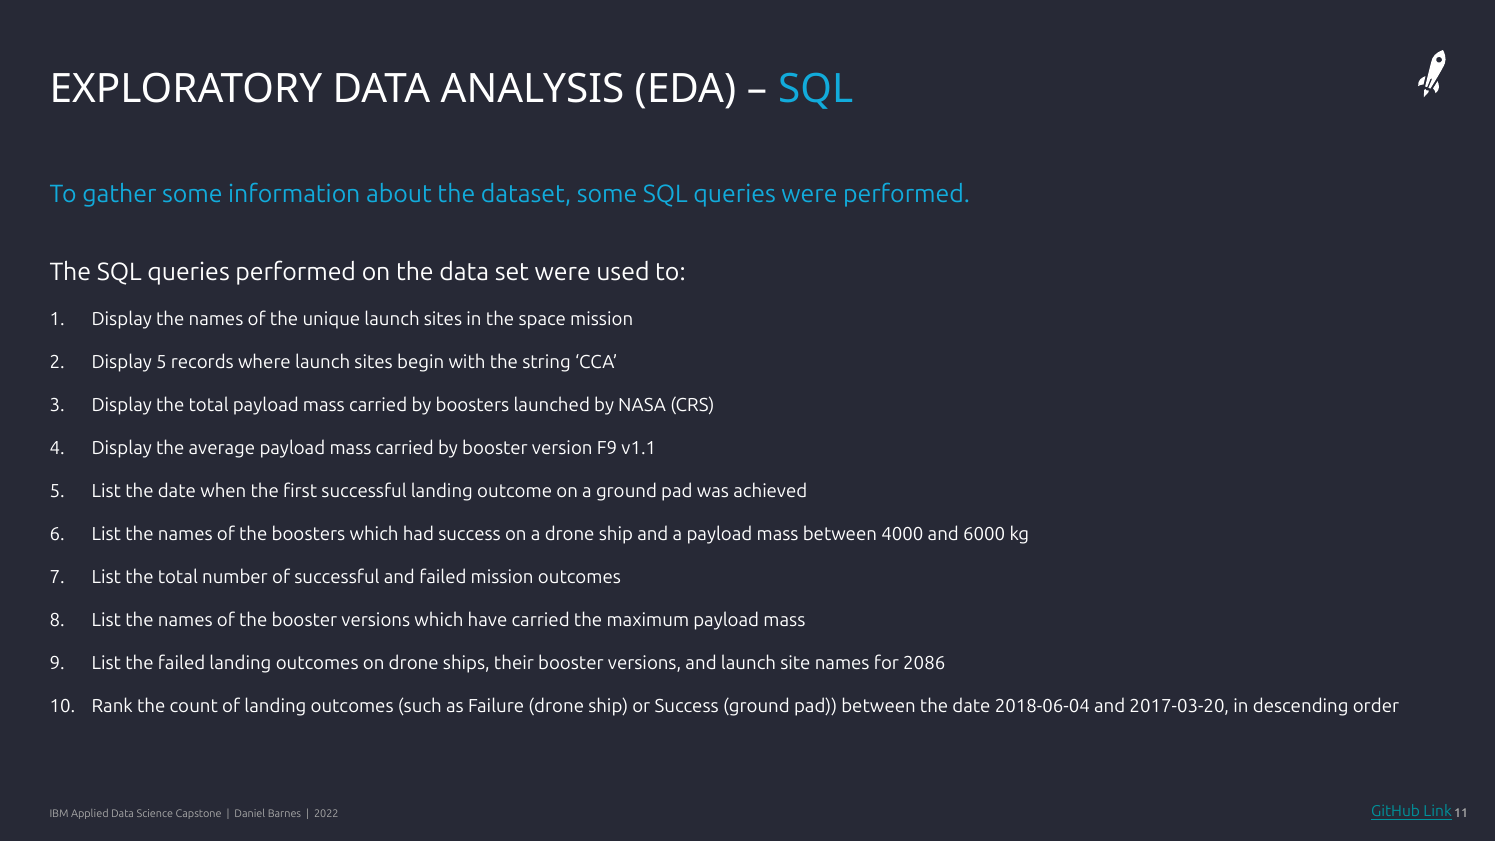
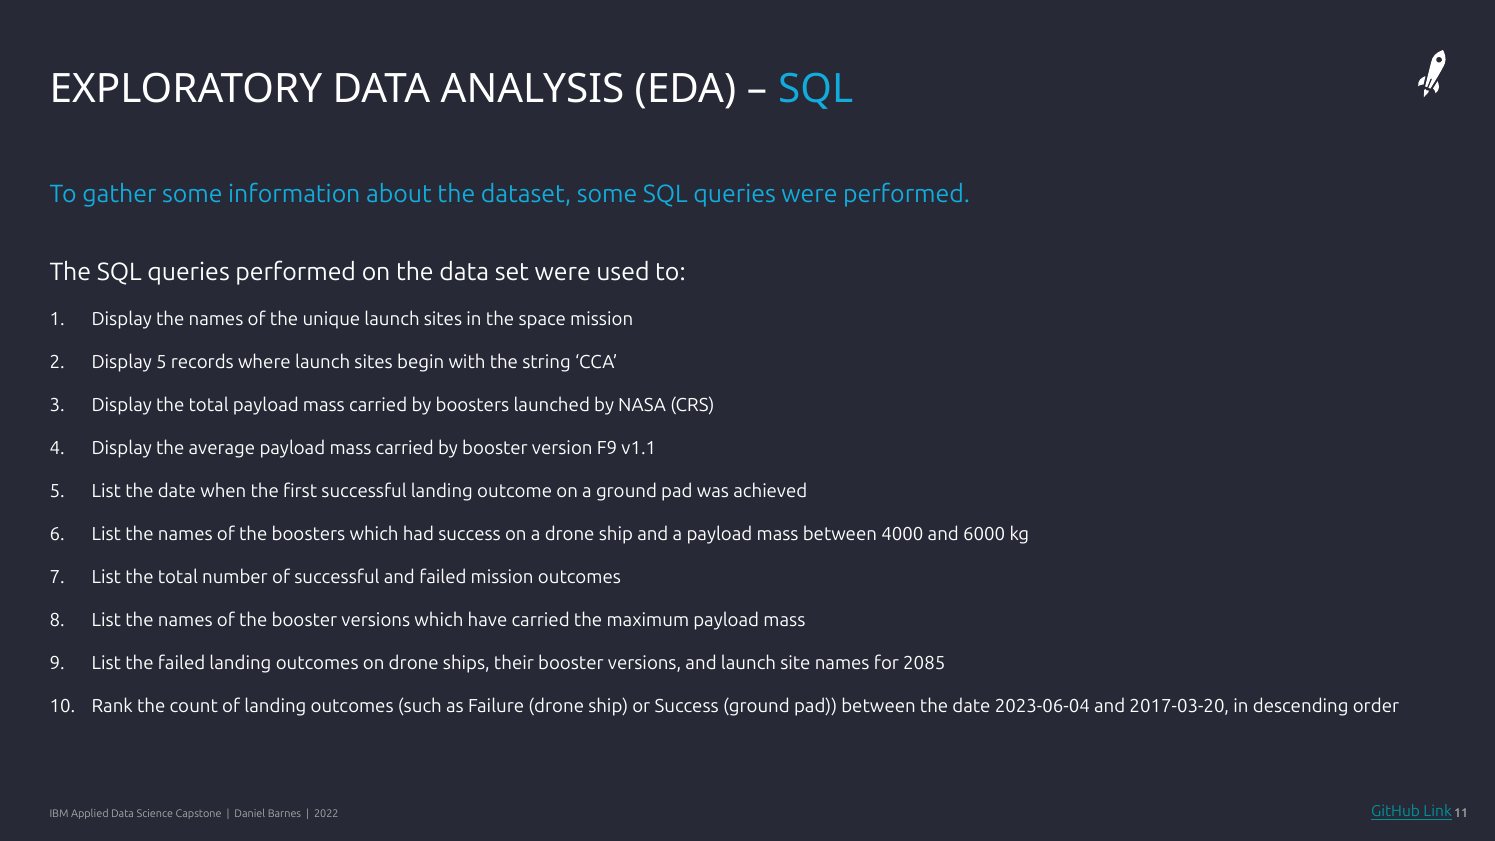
2086: 2086 -> 2085
2018-06-04: 2018-06-04 -> 2023-06-04
